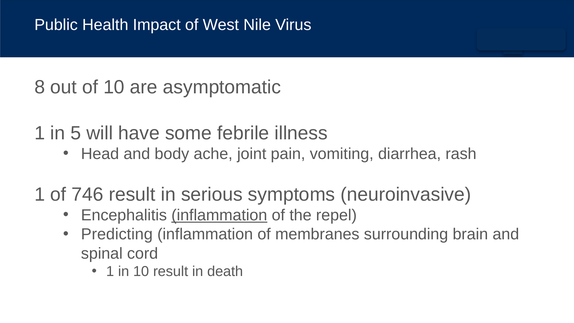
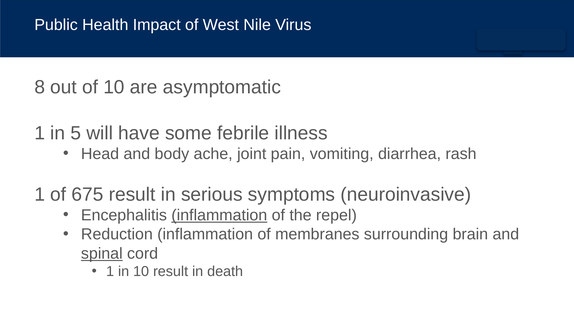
746: 746 -> 675
Predicting: Predicting -> Reduction
spinal underline: none -> present
